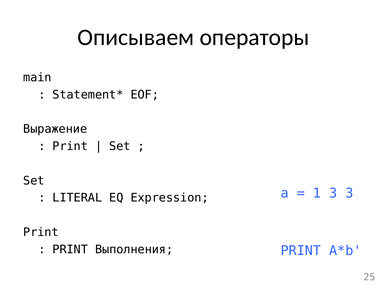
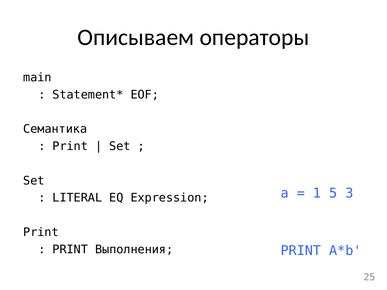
Выражение: Выражение -> Семантика
1 3: 3 -> 5
